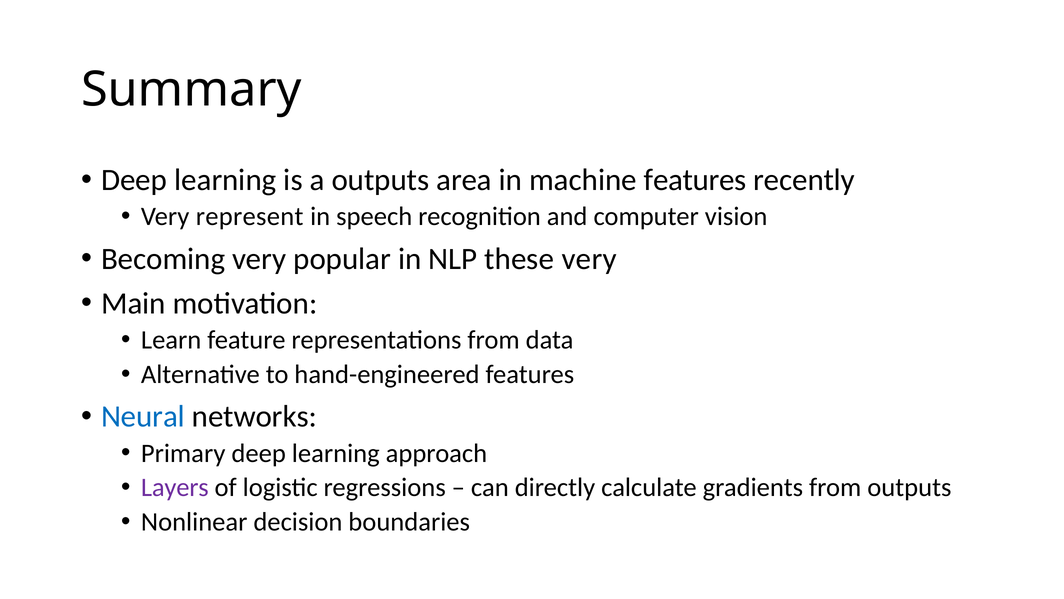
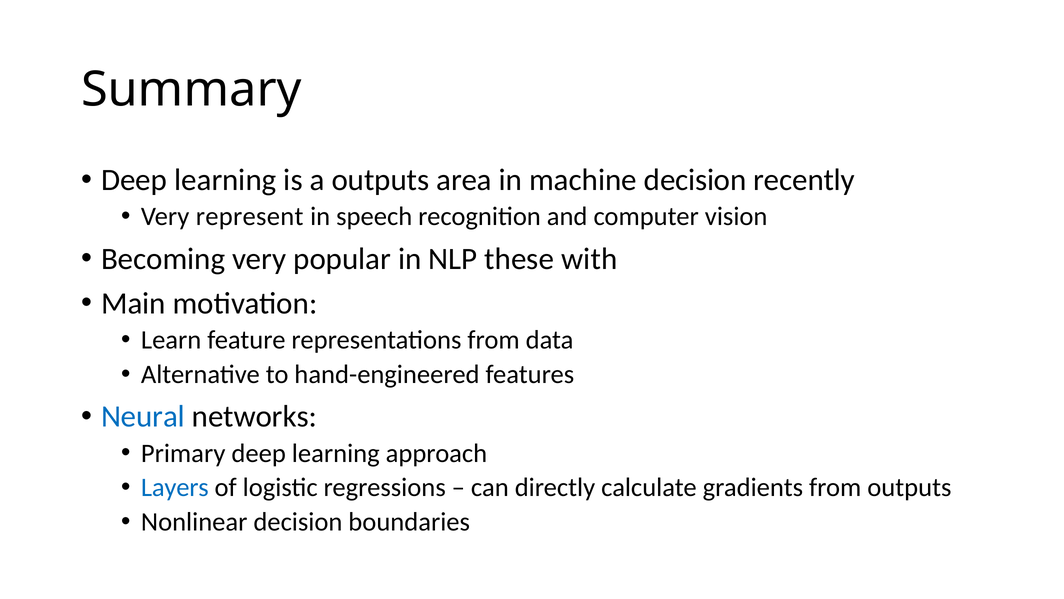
machine features: features -> decision
these very: very -> with
Layers colour: purple -> blue
